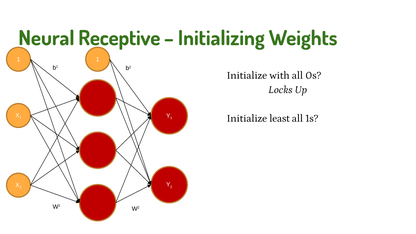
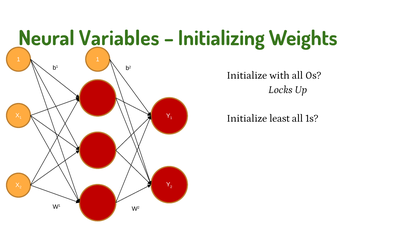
Receptive: Receptive -> Variables
